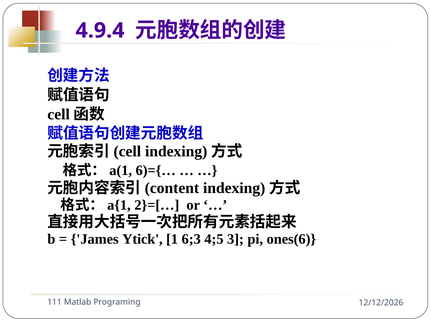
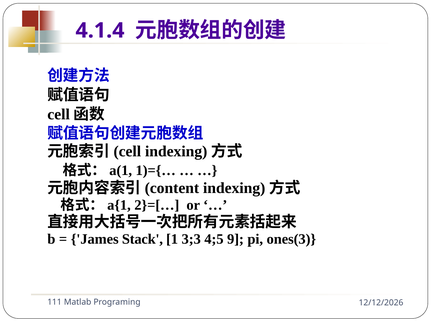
4.9.4: 4.9.4 -> 4.1.4
6)={…: 6)={… -> 1)={…
Ytick: Ytick -> Stack
6;3: 6;3 -> 3;3
3: 3 -> 9
ones(6: ones(6 -> ones(3
